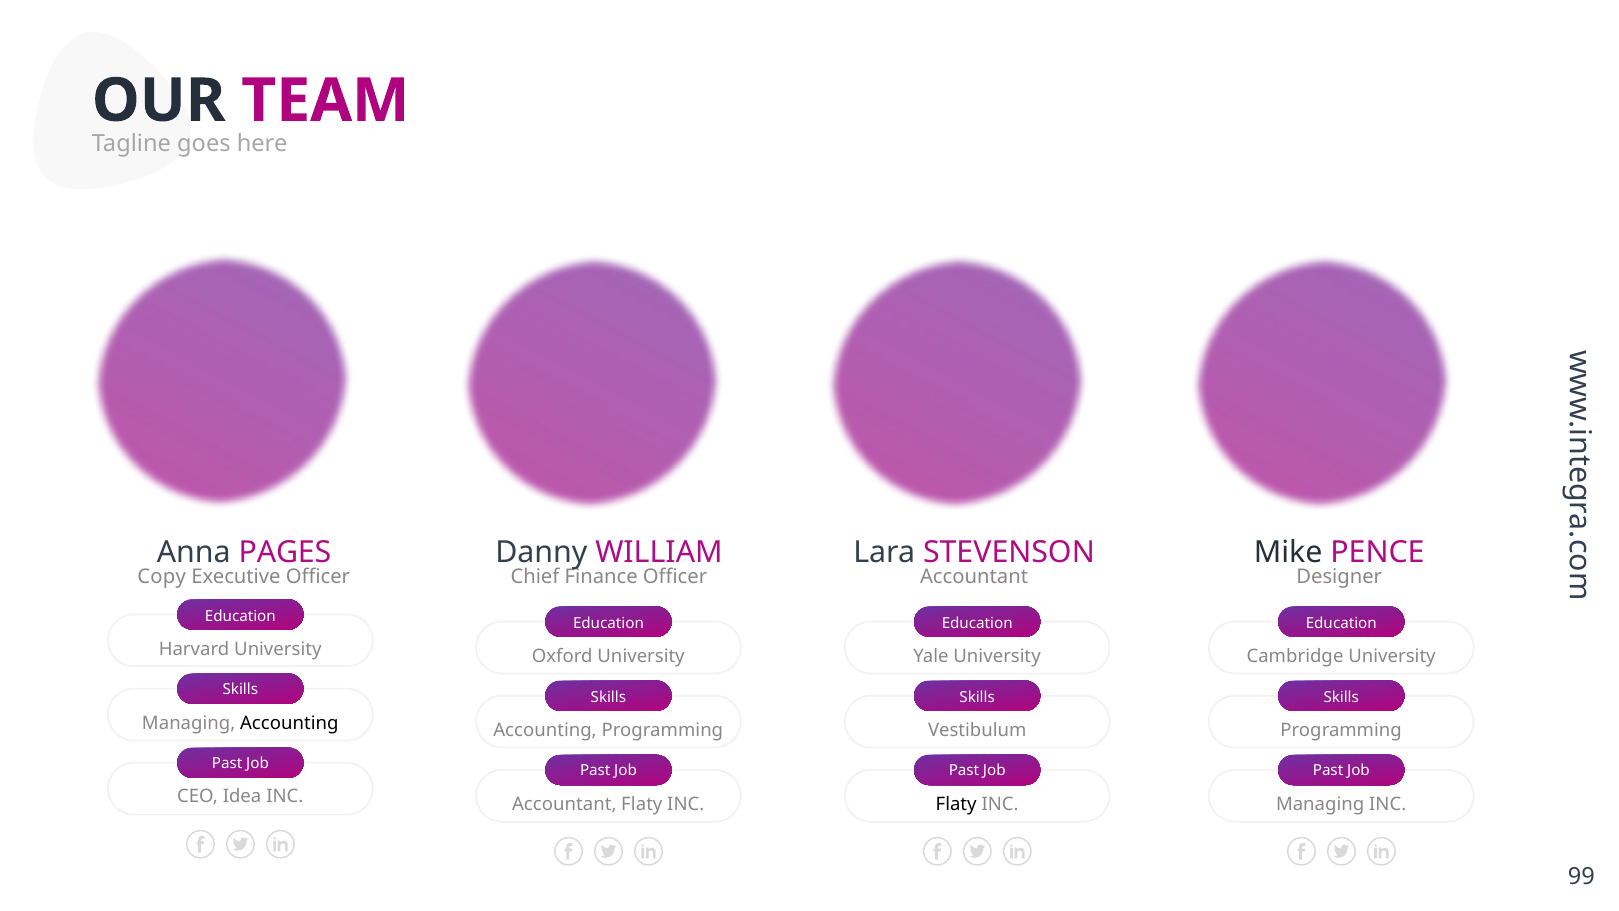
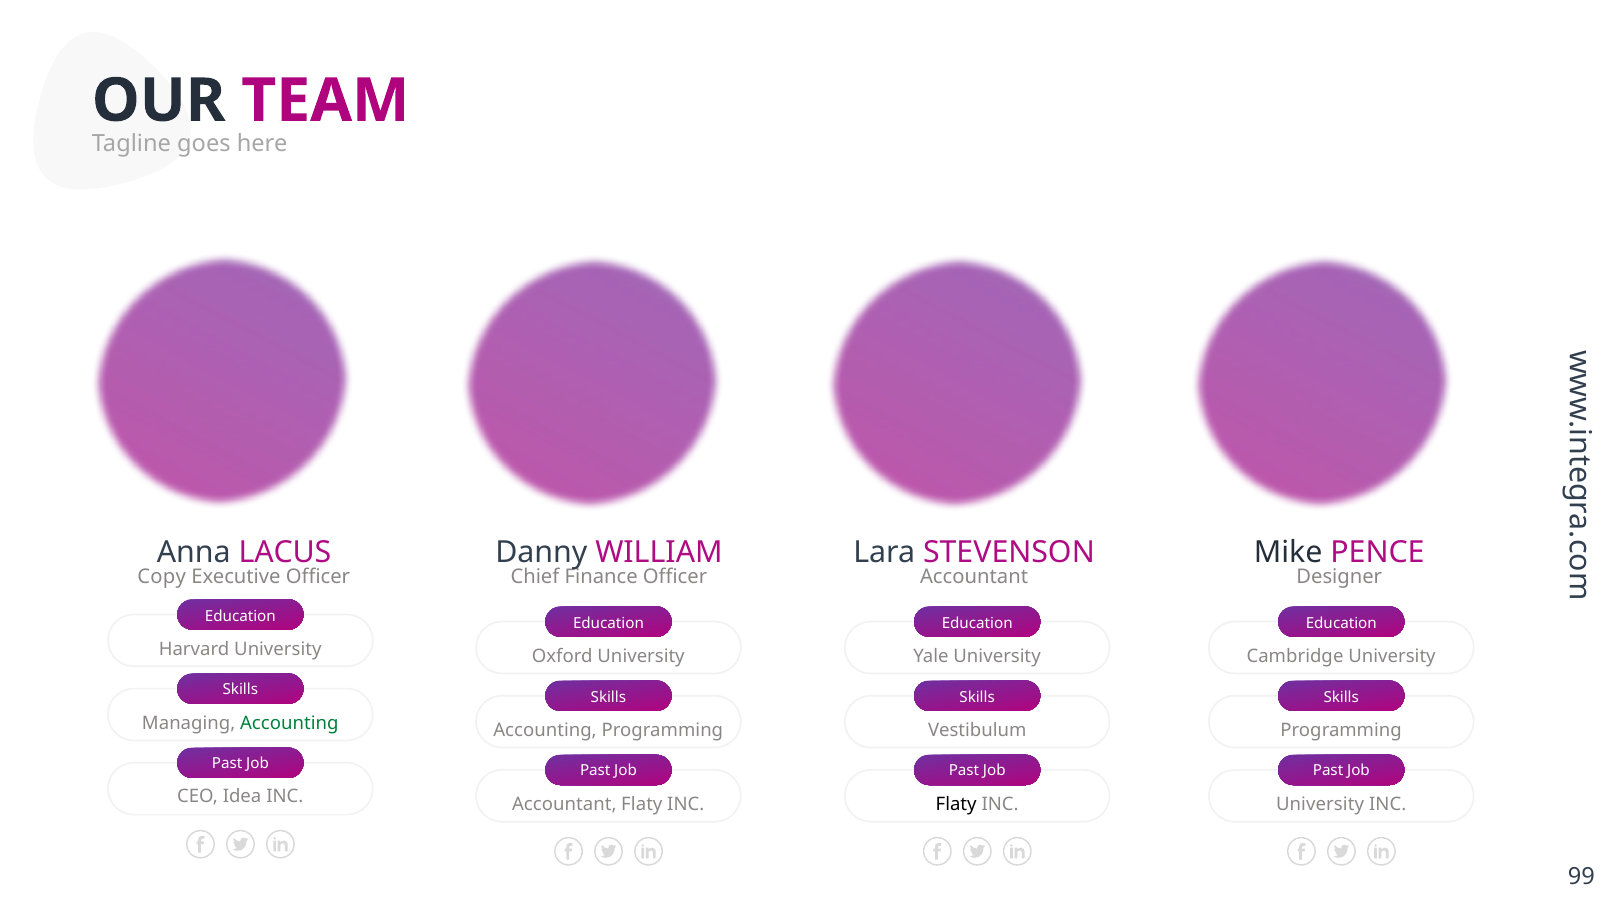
PAGES: PAGES -> LACUS
Accounting at (289, 723) colour: black -> green
Managing at (1320, 804): Managing -> University
